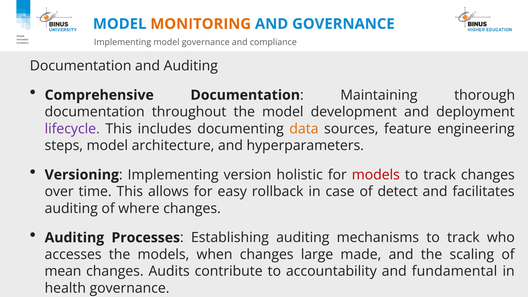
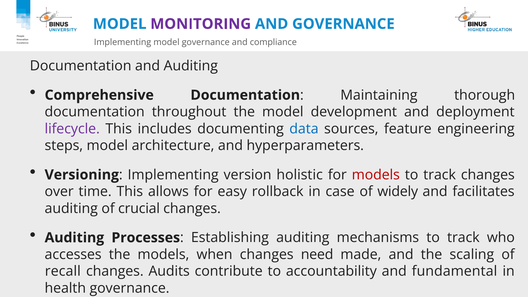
MONITORING colour: orange -> purple
data colour: orange -> blue
detect: detect -> widely
where: where -> crucial
large: large -> need
mean: mean -> recall
